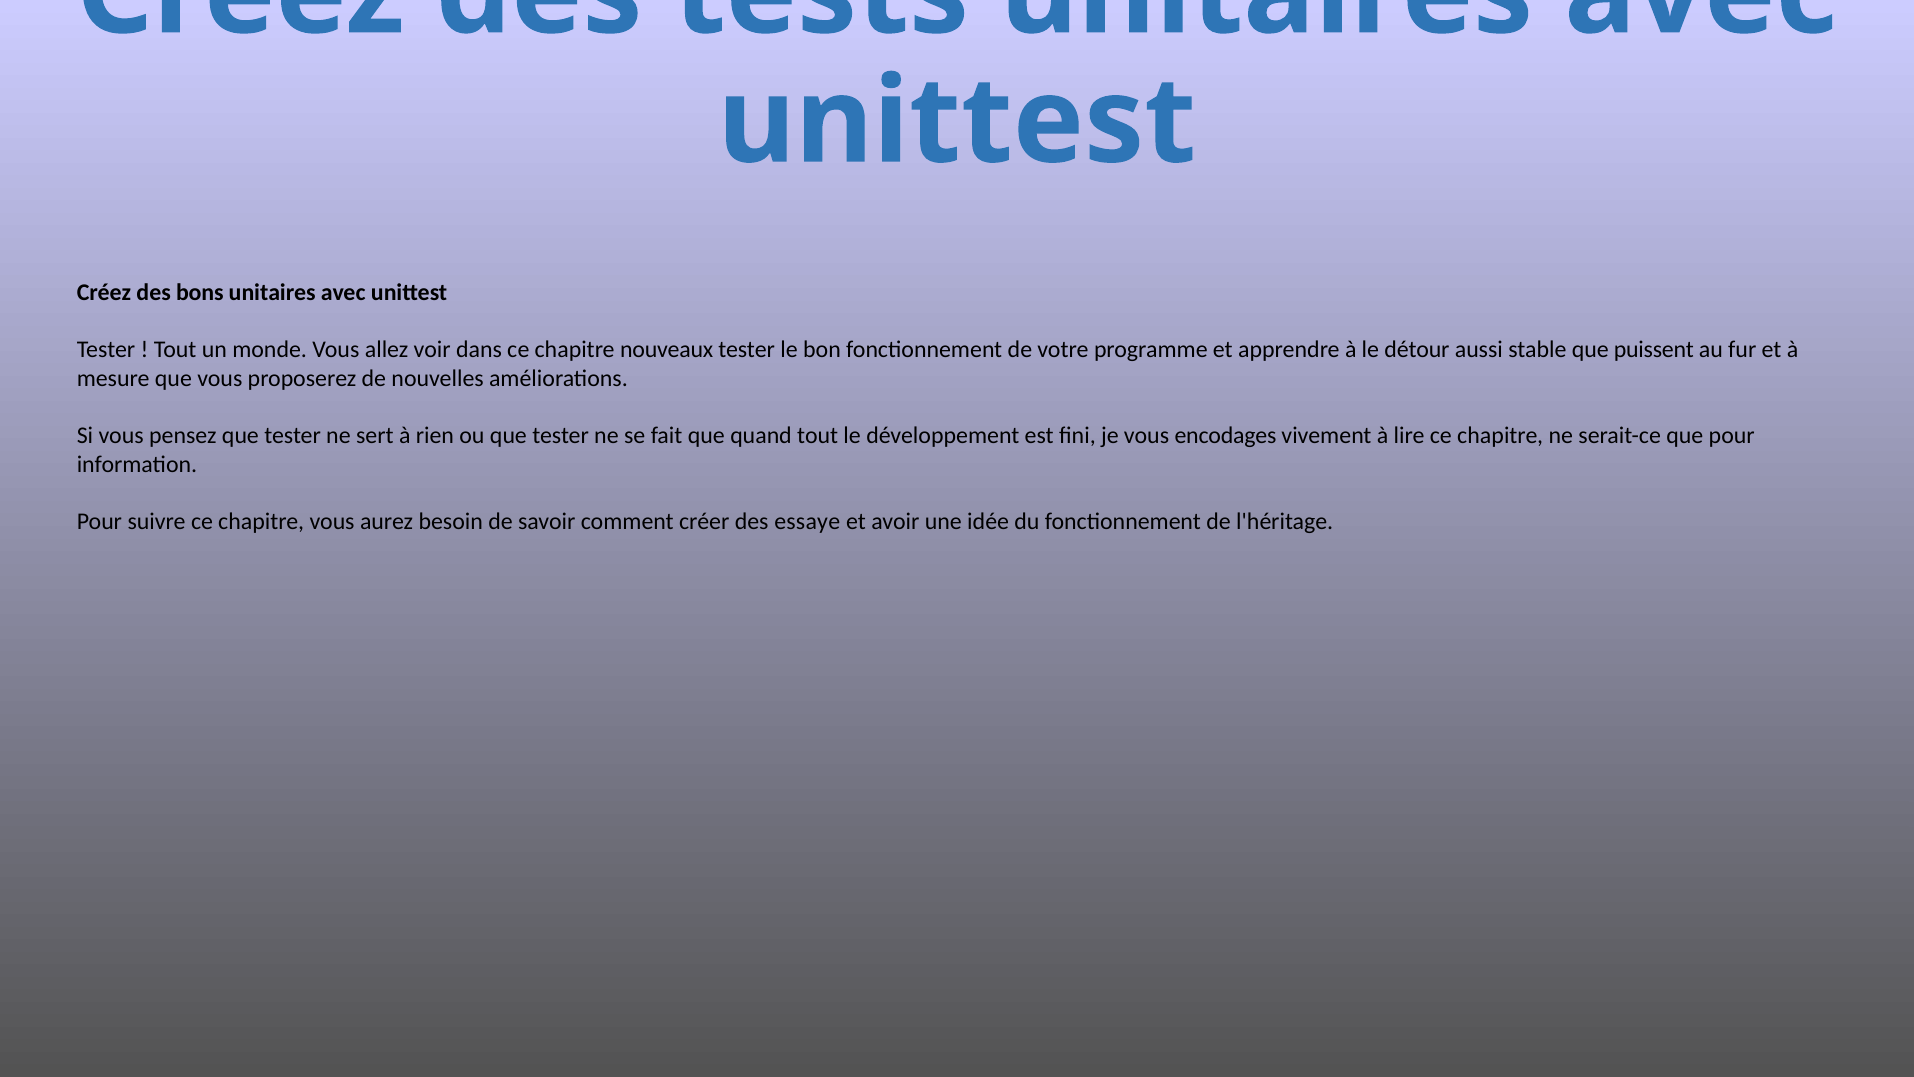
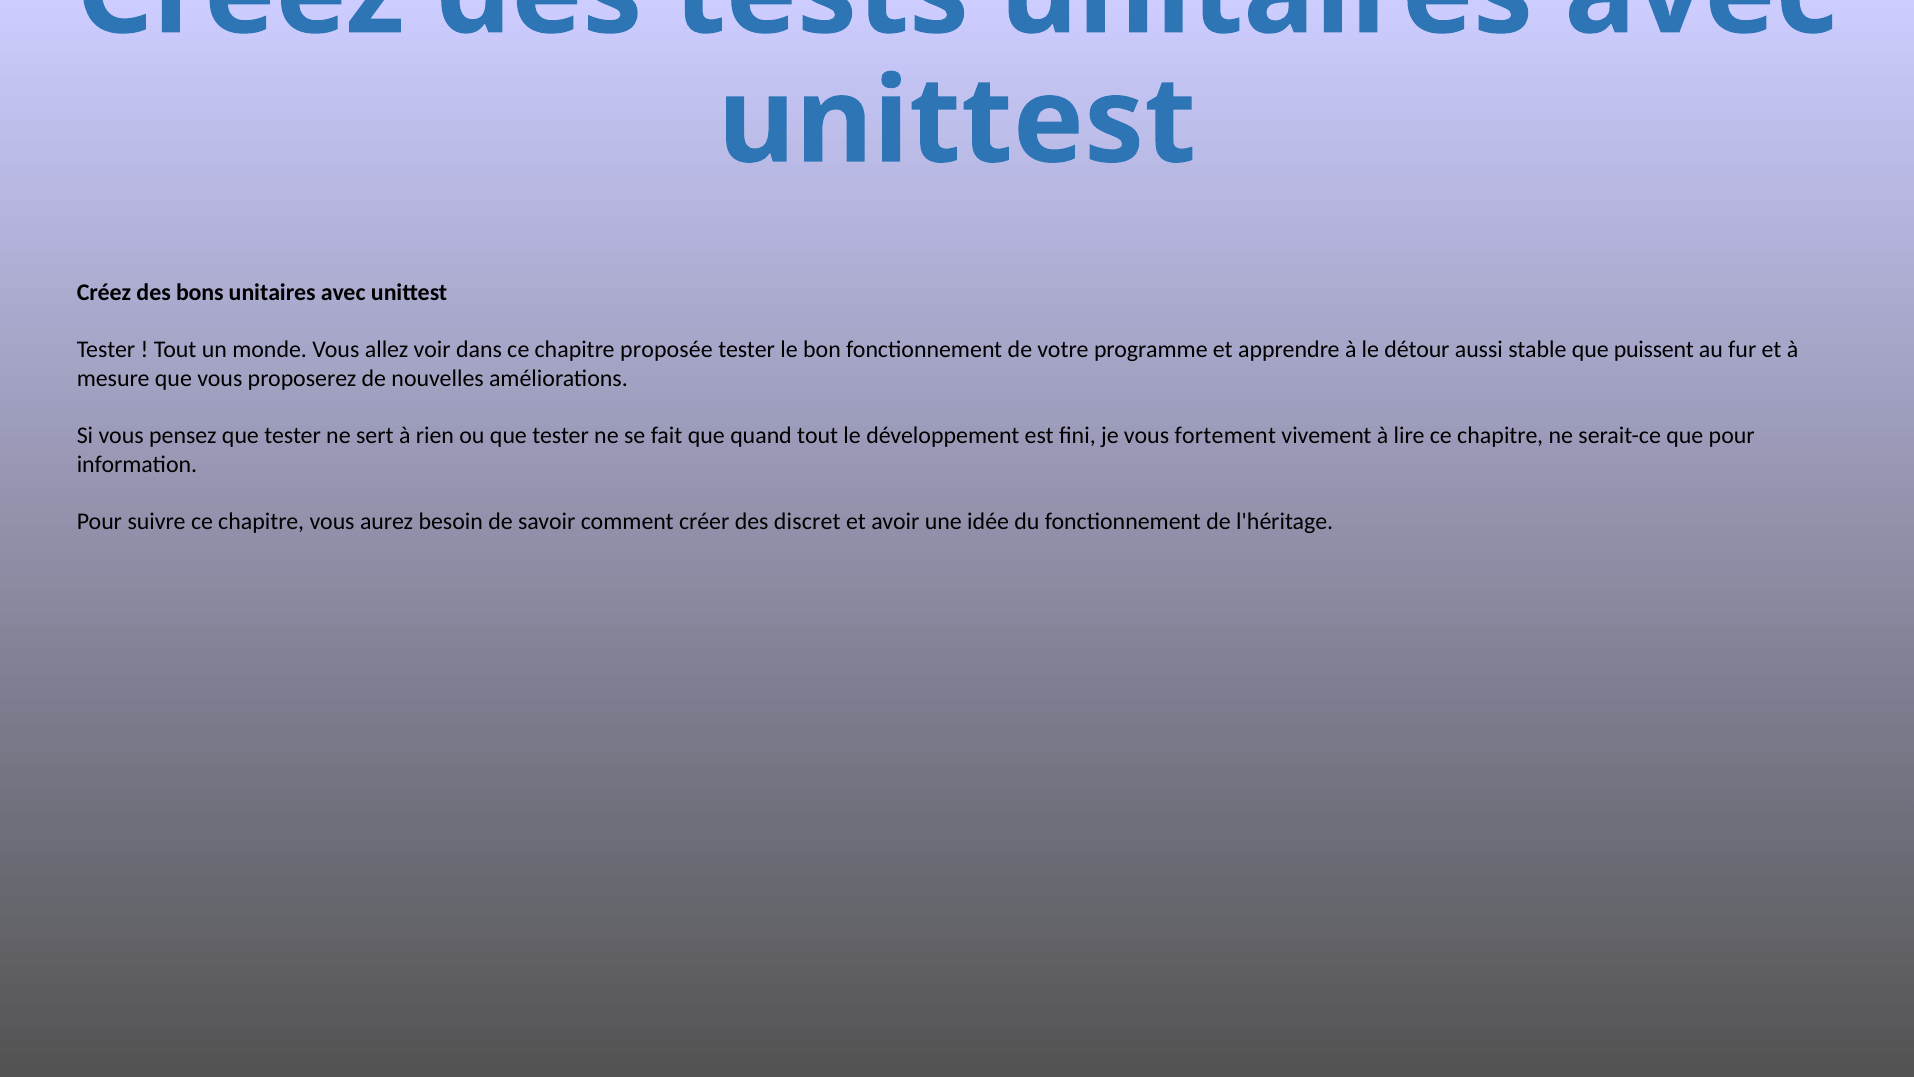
nouveaux: nouveaux -> proposée
encodages: encodages -> fortement
essaye: essaye -> discret
